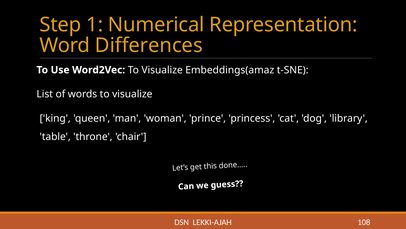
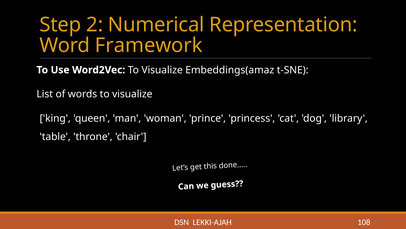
1: 1 -> 2
Differences: Differences -> Framework
